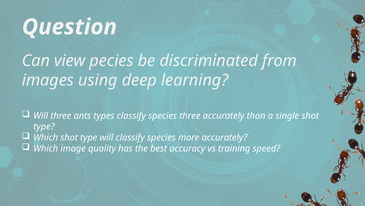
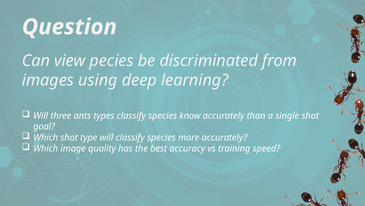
species three: three -> know
type at (44, 126): type -> goal
